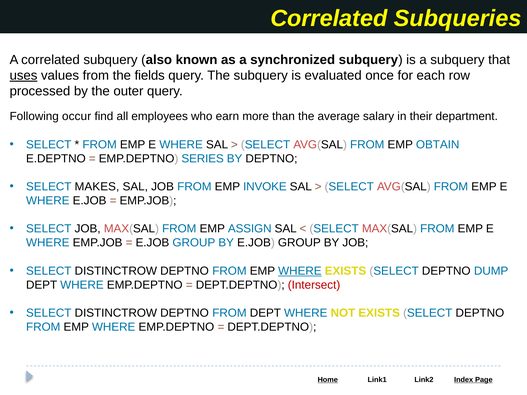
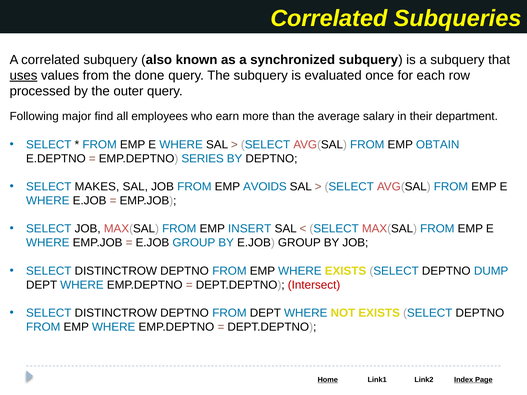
fields: fields -> done
occur: occur -> major
INVOKE: INVOKE -> AVOIDS
ASSIGN: ASSIGN -> INSERT
WHERE at (300, 271) underline: present -> none
